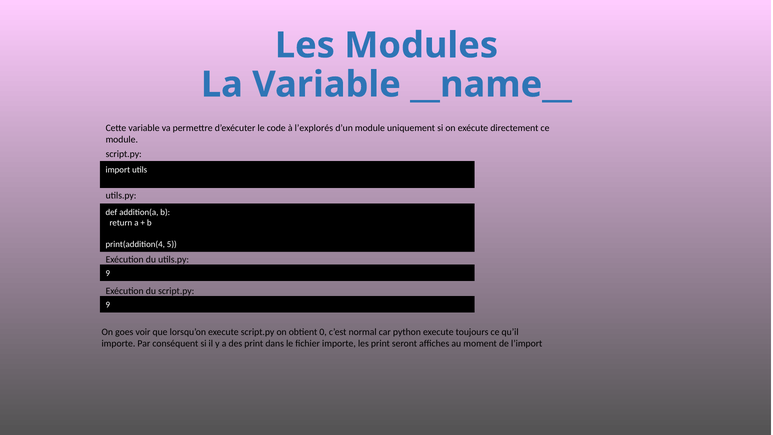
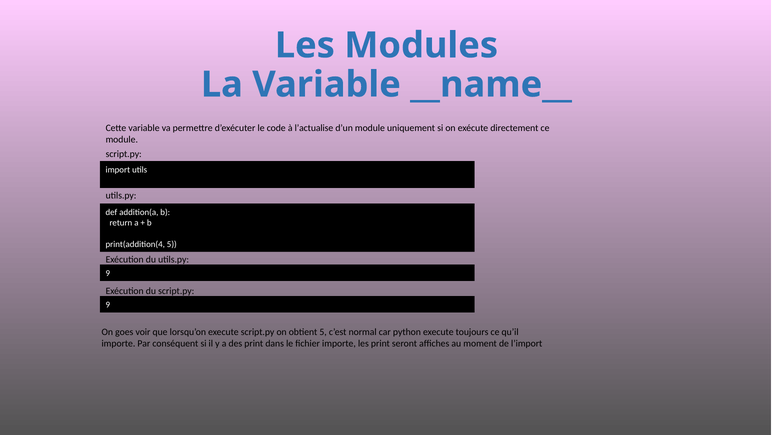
l’explorés: l’explorés -> l’actualise
obtient 0: 0 -> 5
